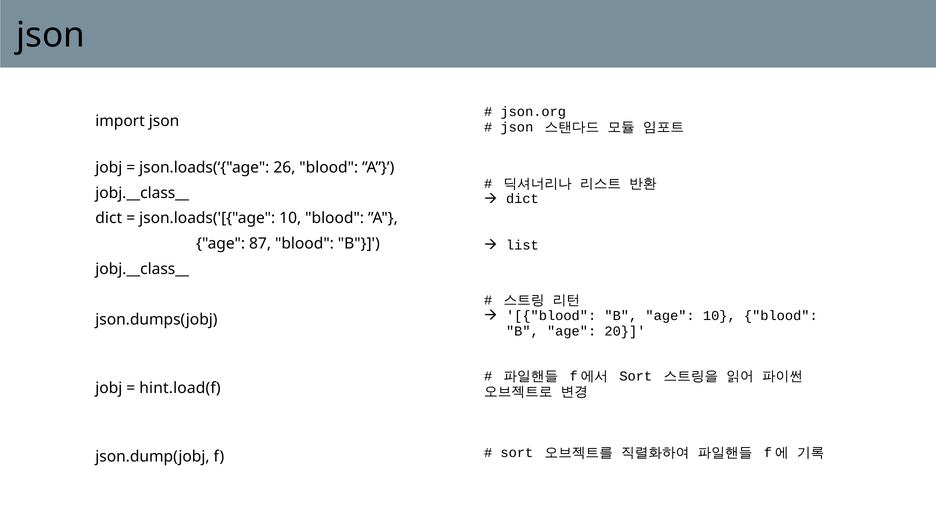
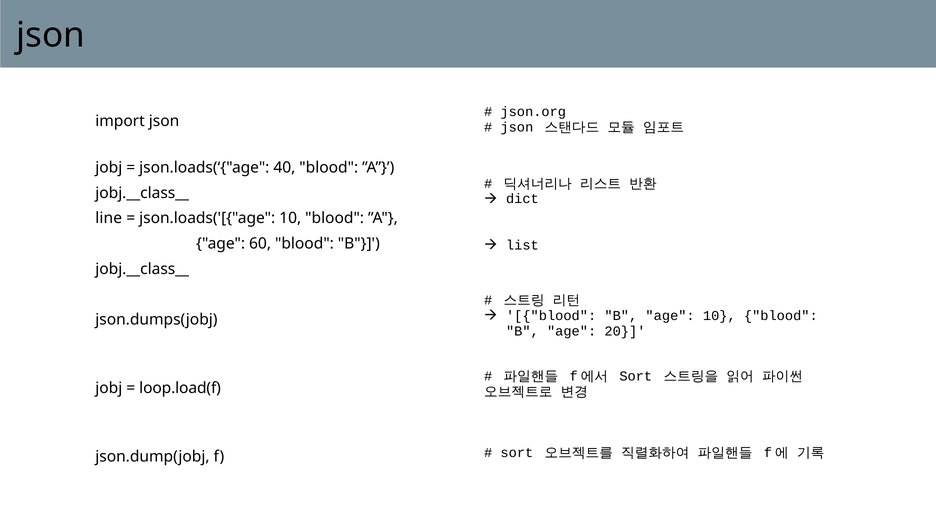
26: 26 -> 40
dict at (109, 218): dict -> line
87: 87 -> 60
hint.load(f: hint.load(f -> loop.load(f
